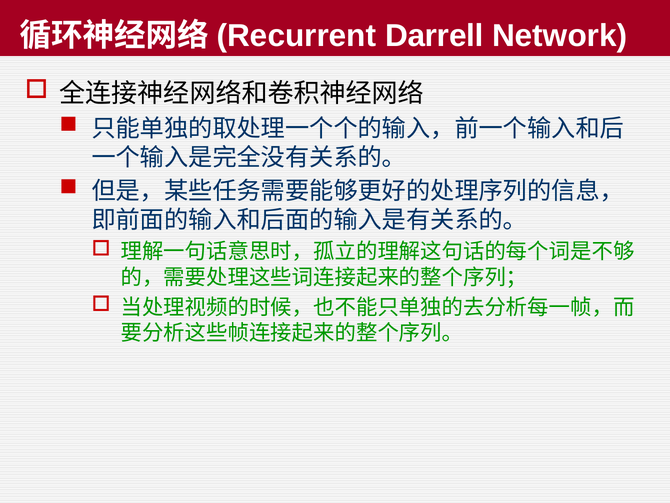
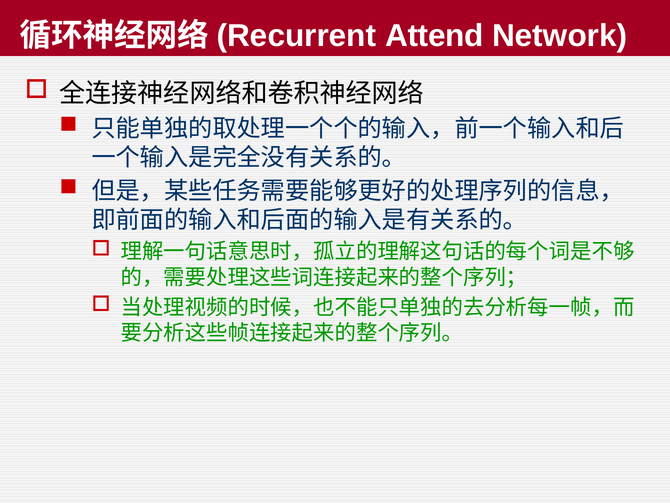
Darrell: Darrell -> Attend
